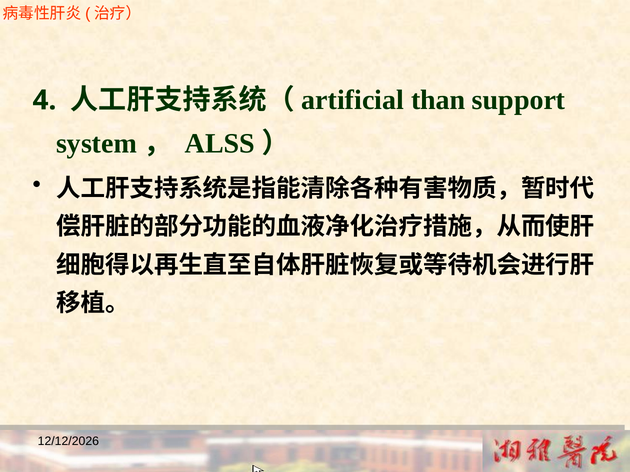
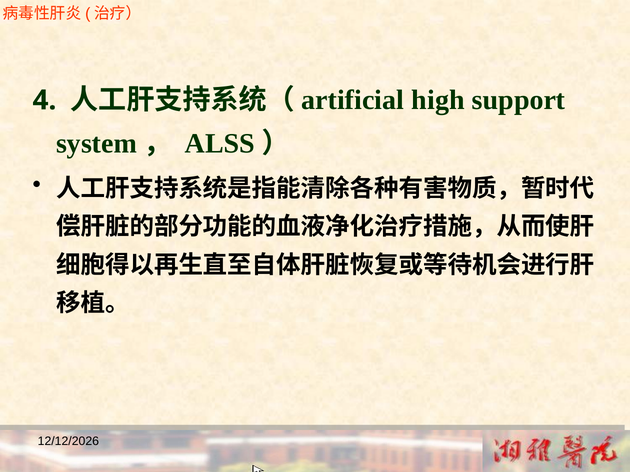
than: than -> high
